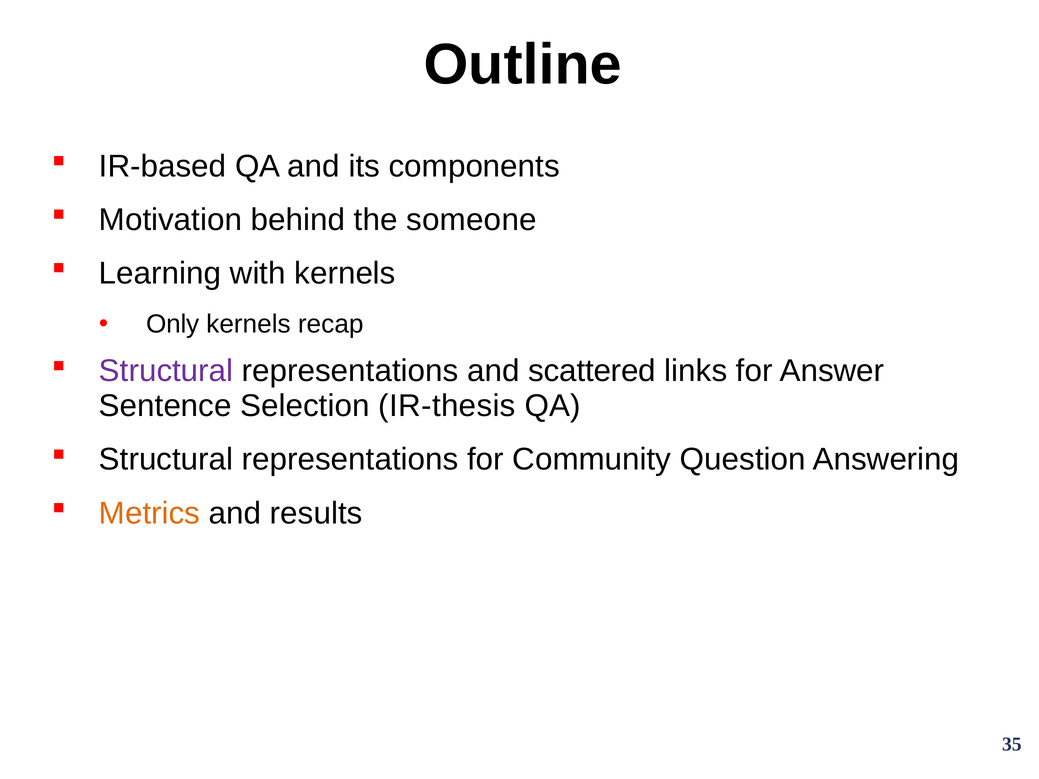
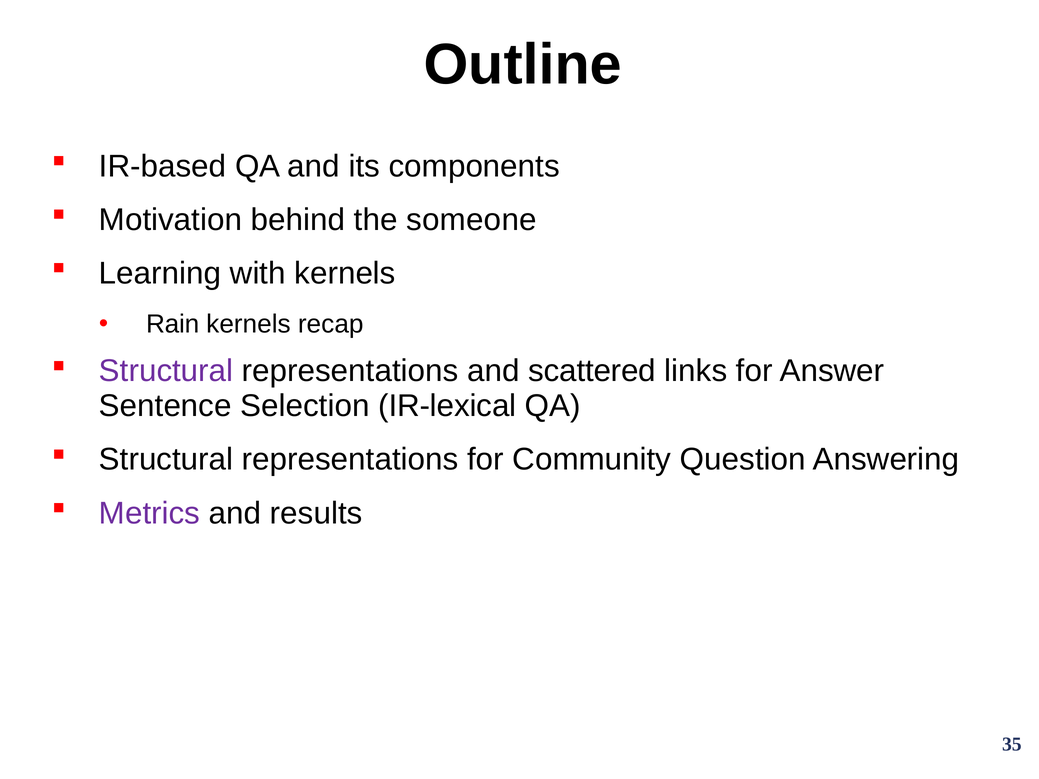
Only: Only -> Rain
IR-thesis: IR-thesis -> IR-lexical
Metrics colour: orange -> purple
